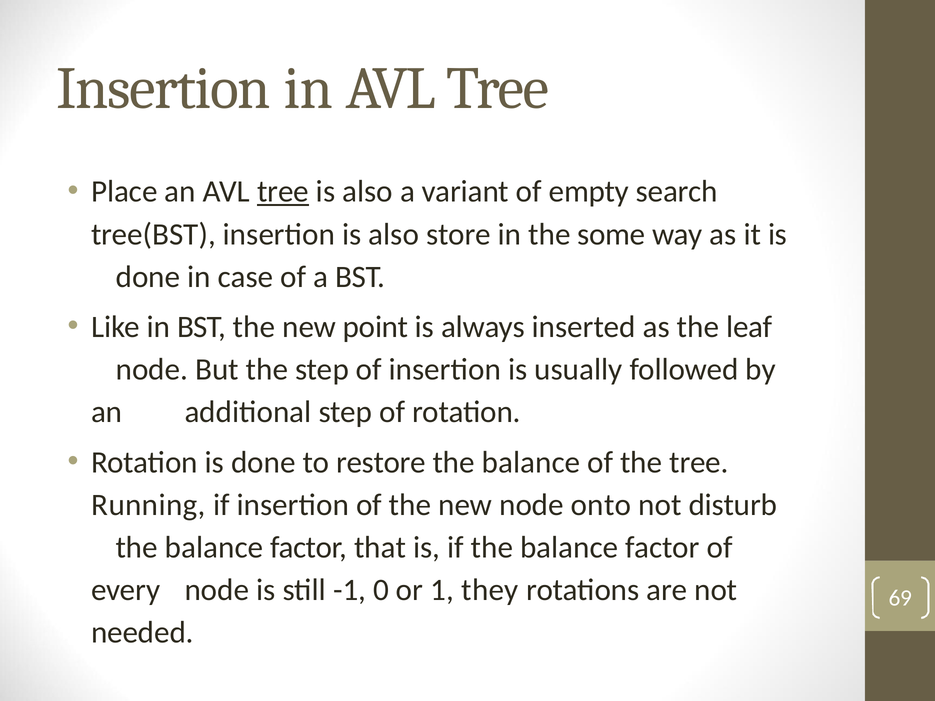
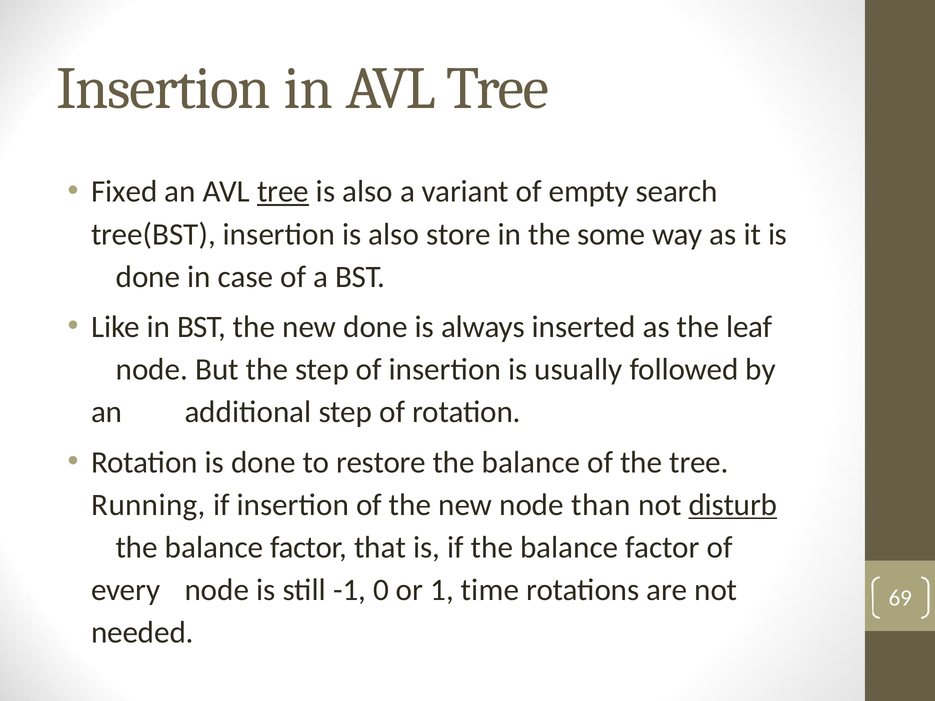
Place: Place -> Fixed
new point: point -> done
onto: onto -> than
disturb underline: none -> present
they: they -> time
